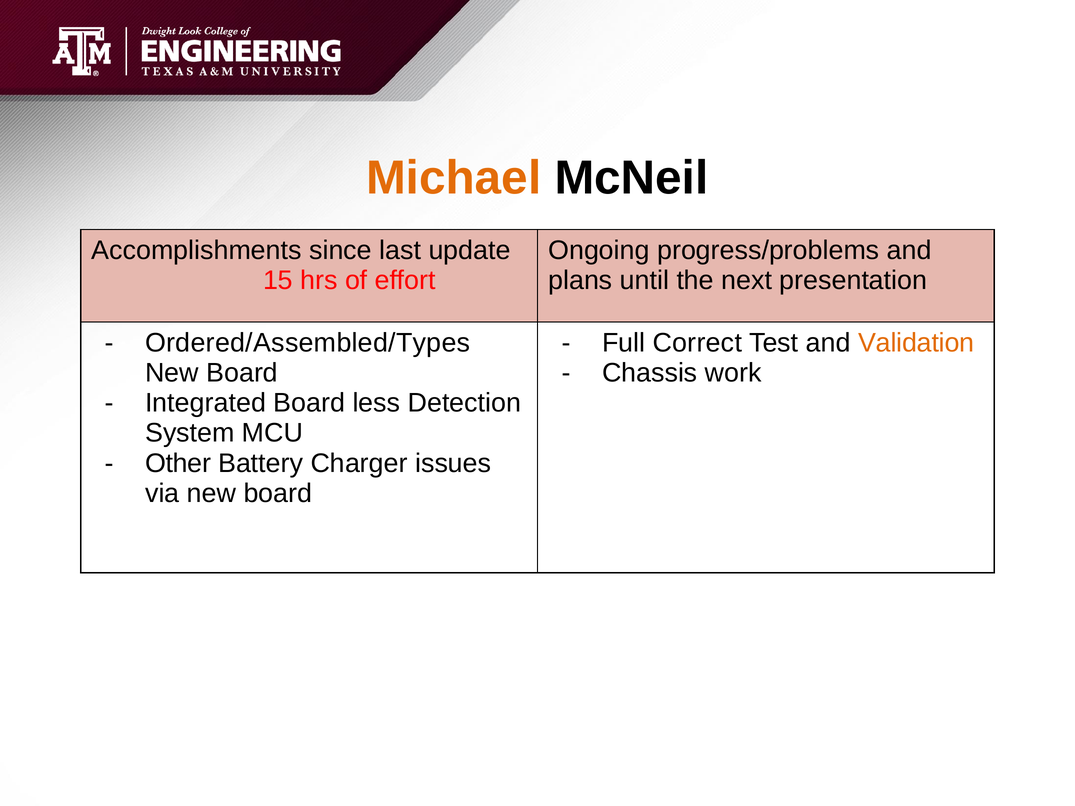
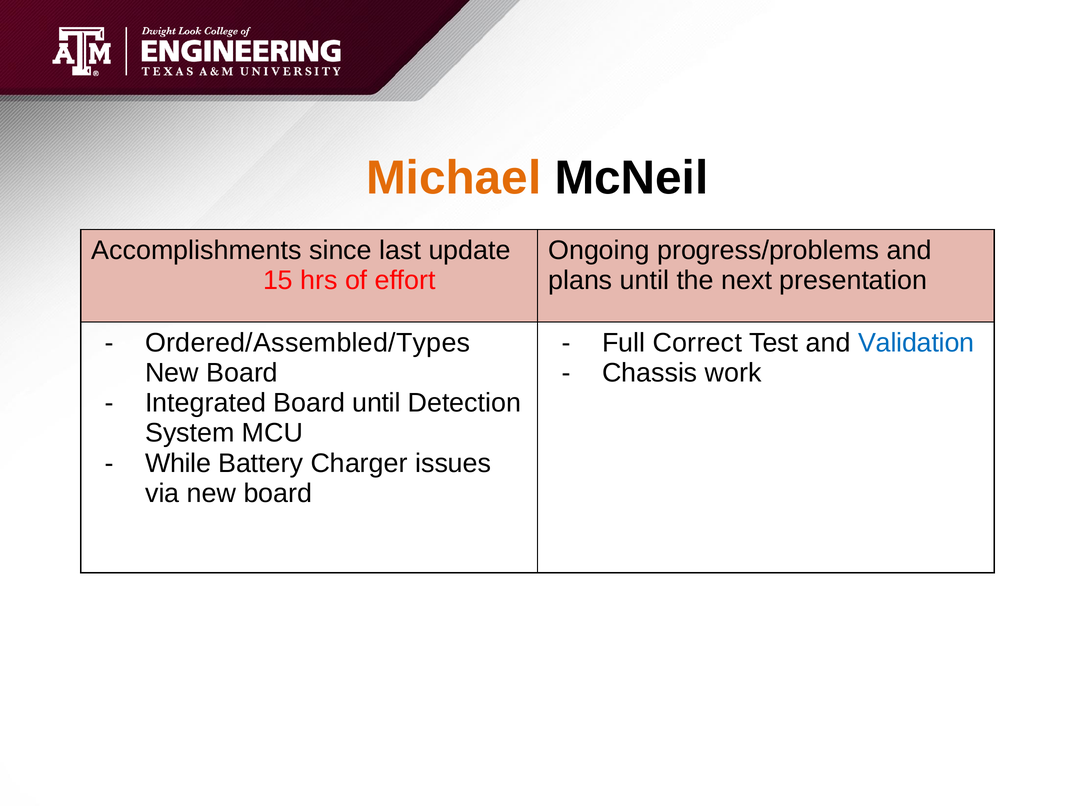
Validation colour: orange -> blue
Board less: less -> until
Other: Other -> While
